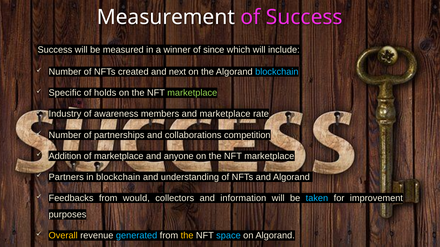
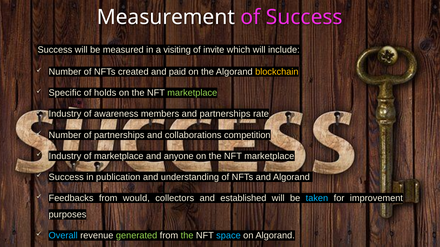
winner: winner -> visiting
since: since -> invite
next: next -> paid
blockchain at (277, 72) colour: light blue -> yellow
and marketplace: marketplace -> partnerships
Addition at (65, 156): Addition -> Industry
Partners at (66, 177): Partners -> Success
in blockchain: blockchain -> publication
information: information -> established
Overall colour: yellow -> light blue
generated colour: light blue -> light green
the at (187, 236) colour: yellow -> light green
